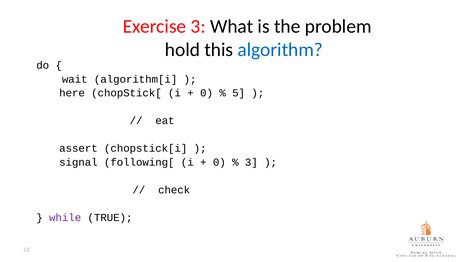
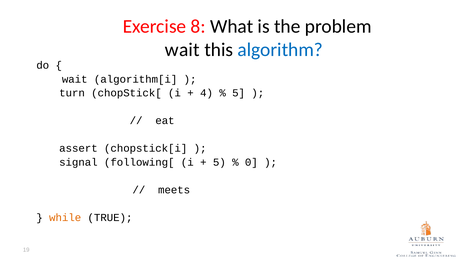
Exercise 3: 3 -> 8
hold at (182, 50): hold -> wait
here: here -> turn
0 at (207, 93): 0 -> 4
0 at (219, 163): 0 -> 5
3 at (251, 163): 3 -> 0
check: check -> meets
while colour: purple -> orange
